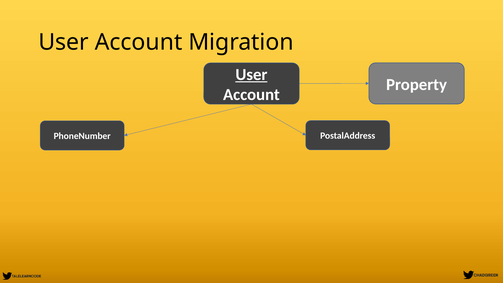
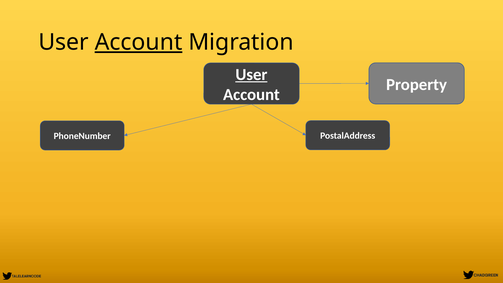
Account at (139, 42) underline: none -> present
